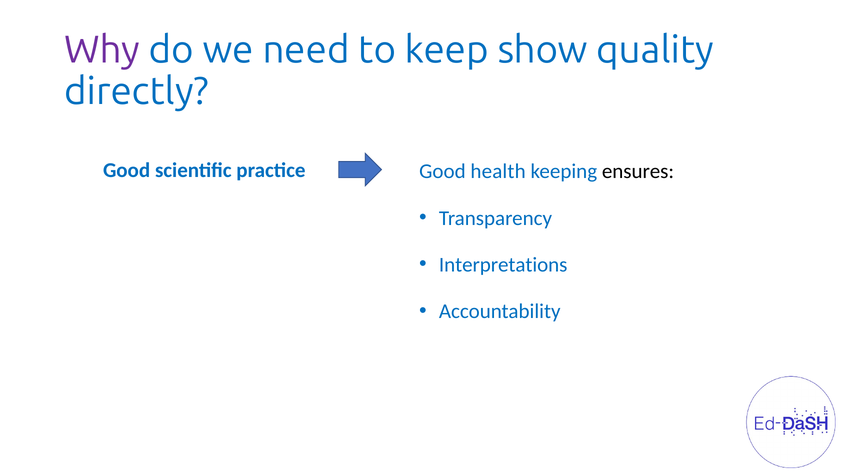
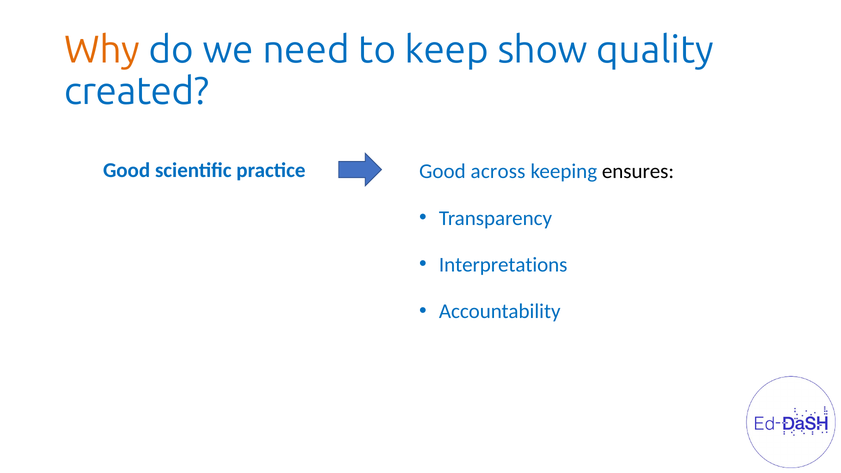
Why colour: purple -> orange
directly: directly -> created
health: health -> across
